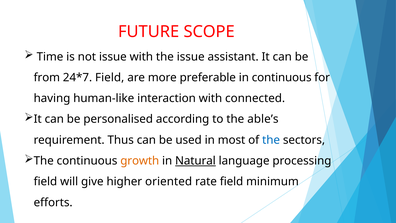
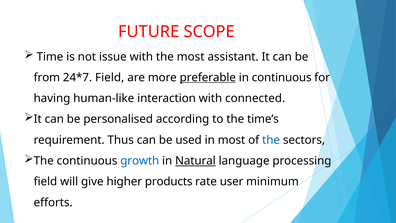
the issue: issue -> most
preferable underline: none -> present
able’s: able’s -> time’s
growth colour: orange -> blue
oriented: oriented -> products
rate field: field -> user
